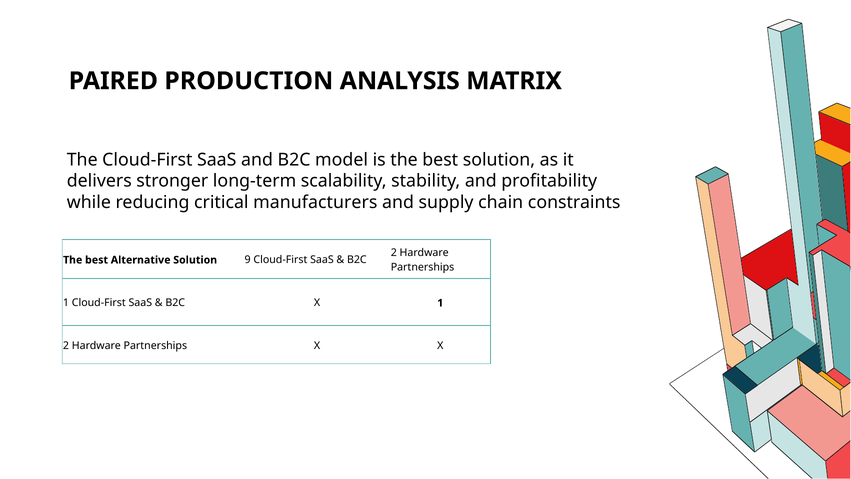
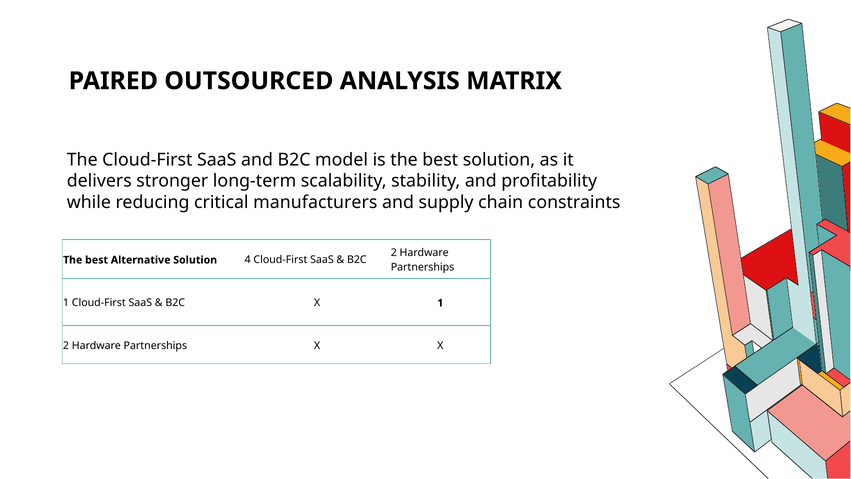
PRODUCTION: PRODUCTION -> OUTSOURCED
9: 9 -> 4
